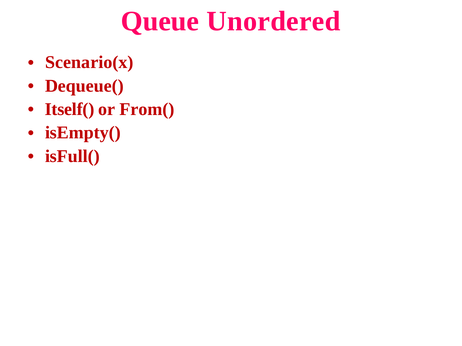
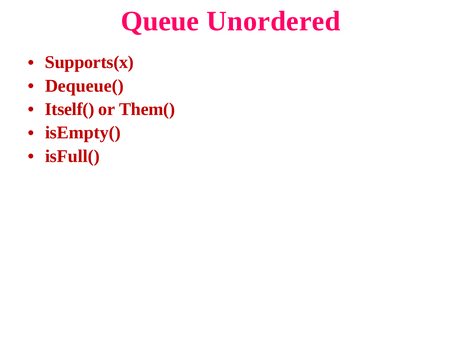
Scenario(x: Scenario(x -> Supports(x
From(: From( -> Them(
